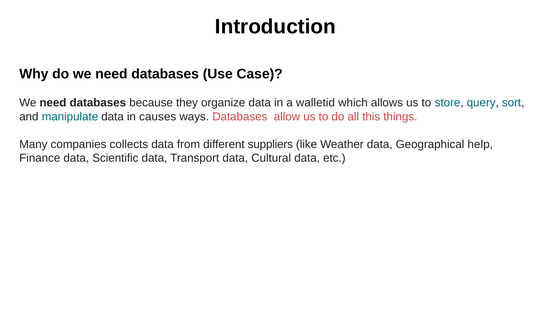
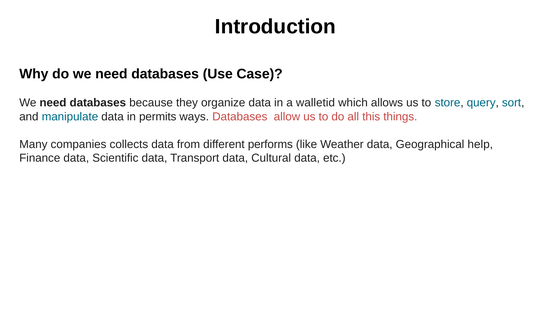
causes: causes -> permits
suppliers: suppliers -> performs
